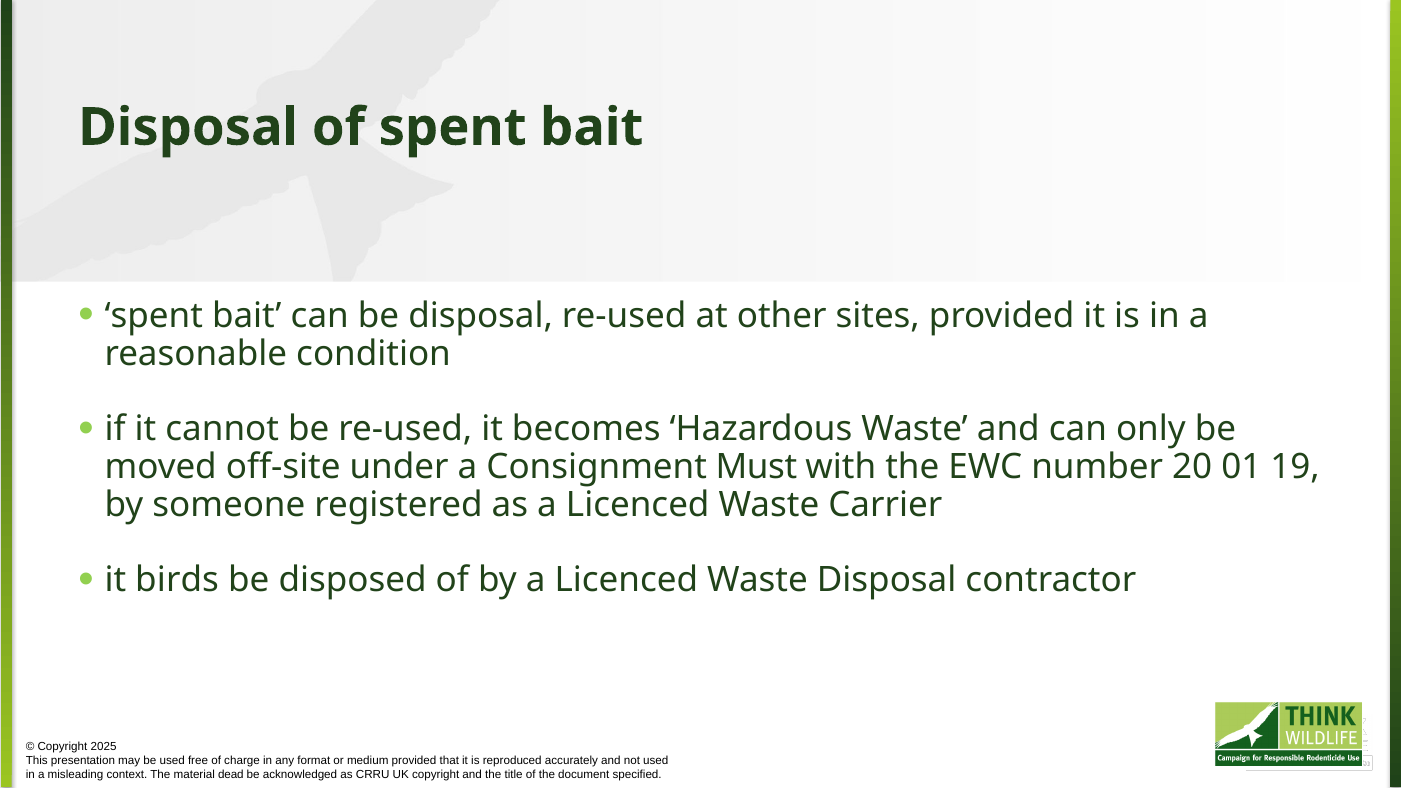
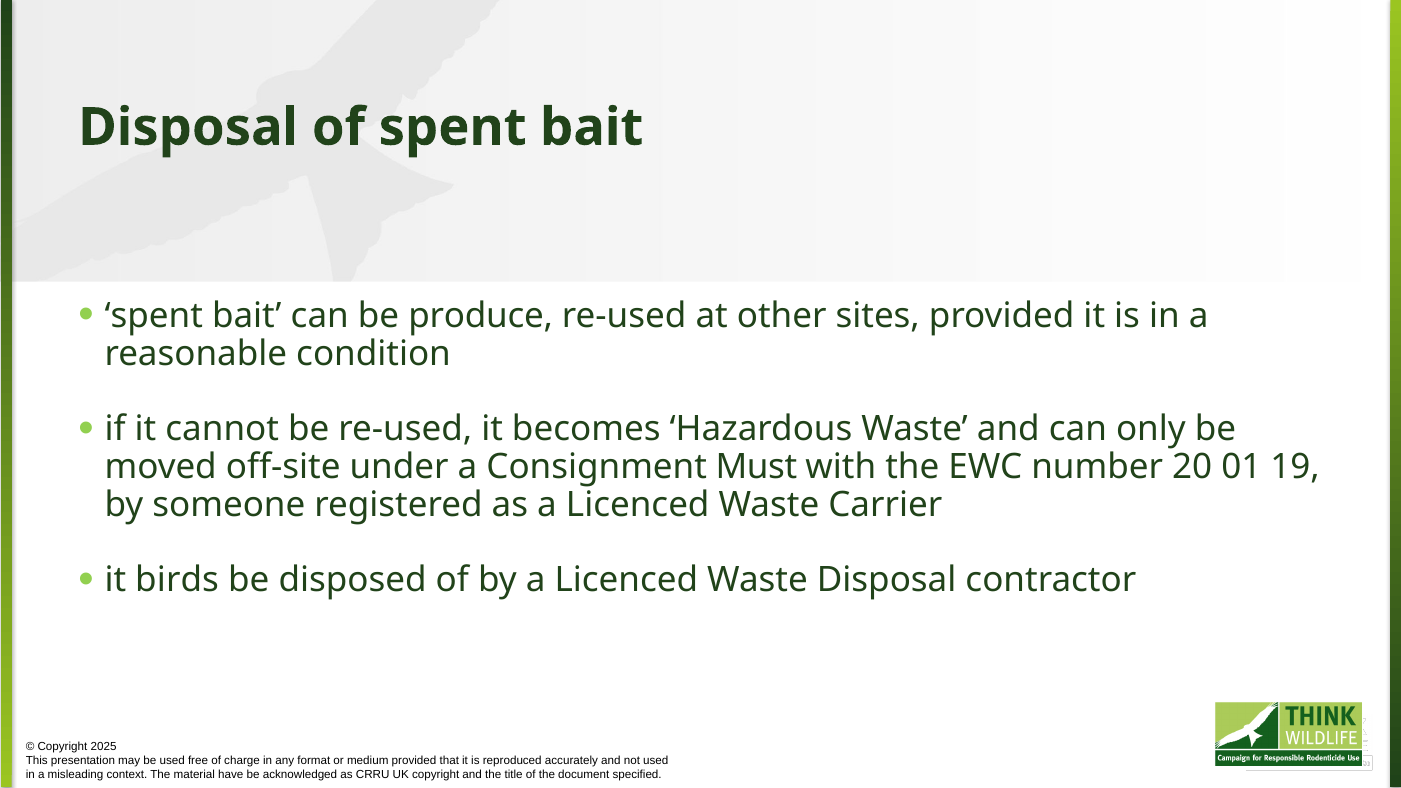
be disposal: disposal -> produce
dead: dead -> have
